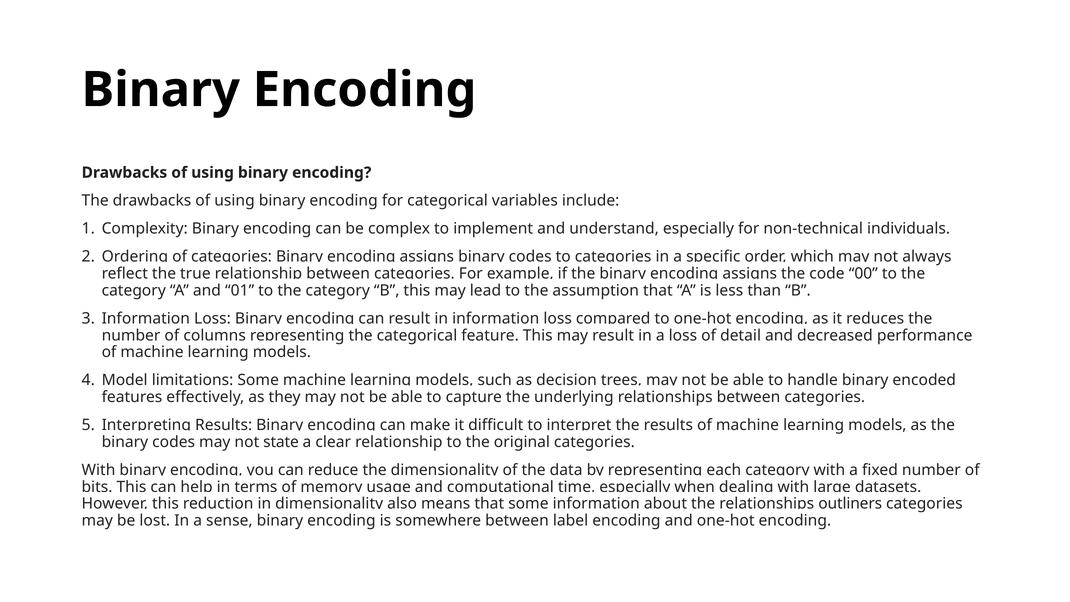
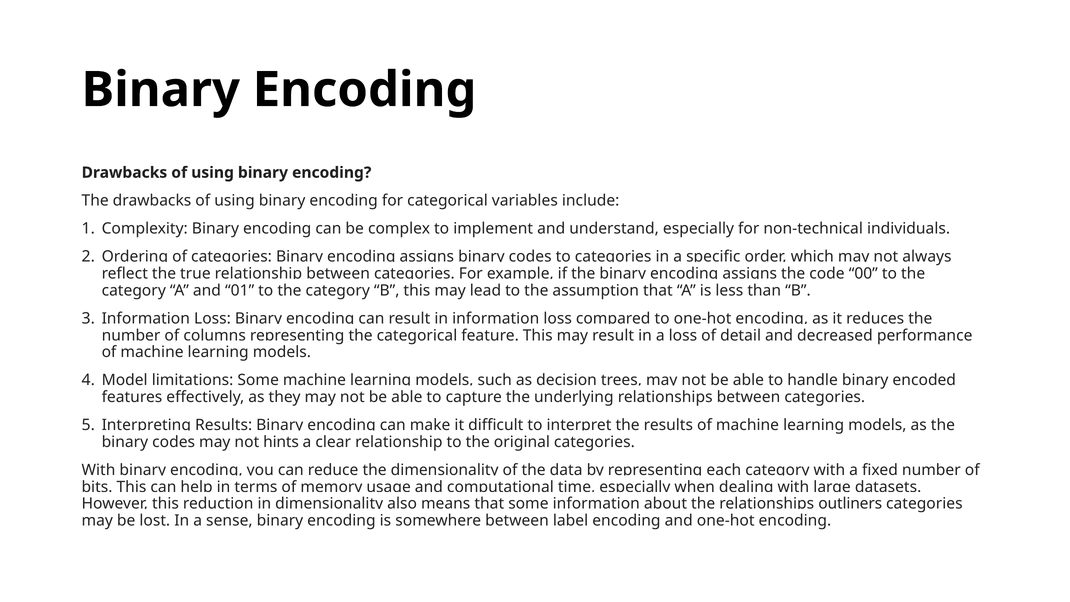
state: state -> hints
